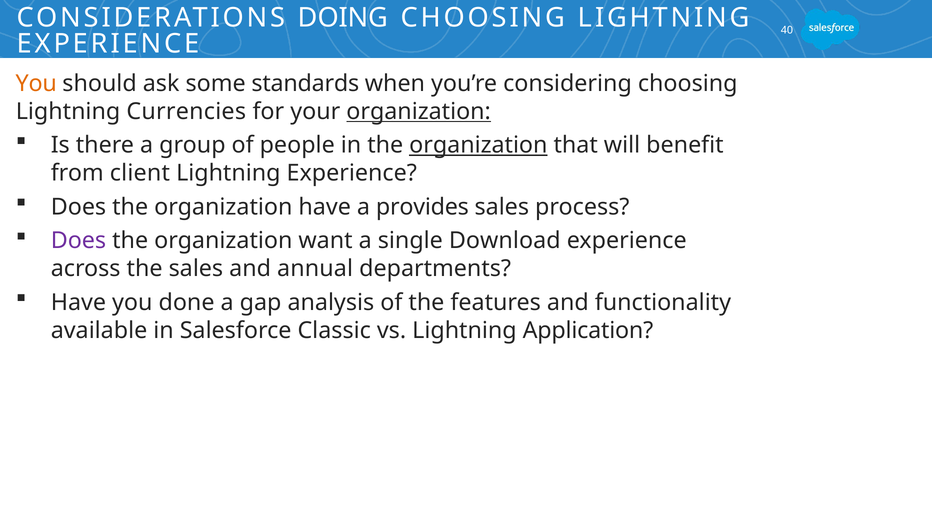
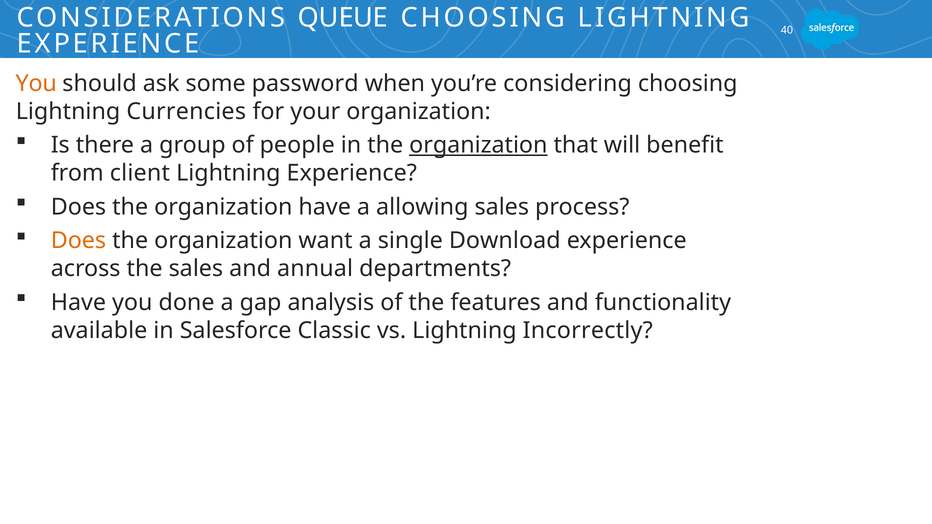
DOING: DOING -> QUEUE
standards: standards -> password
organization at (419, 112) underline: present -> none
provides: provides -> allowing
Does at (78, 241) colour: purple -> orange
Application: Application -> Incorrectly
